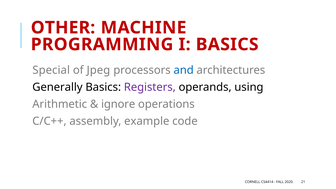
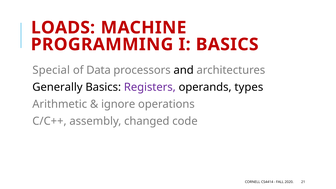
OTHER: OTHER -> LOADS
Jpeg: Jpeg -> Data
and colour: blue -> black
using: using -> types
example: example -> changed
